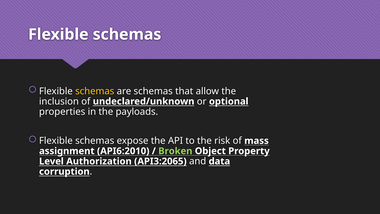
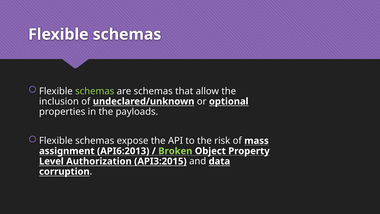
schemas at (95, 91) colour: yellow -> light green
API6:2010: API6:2010 -> API6:2013
API3:2065: API3:2065 -> API3:2015
